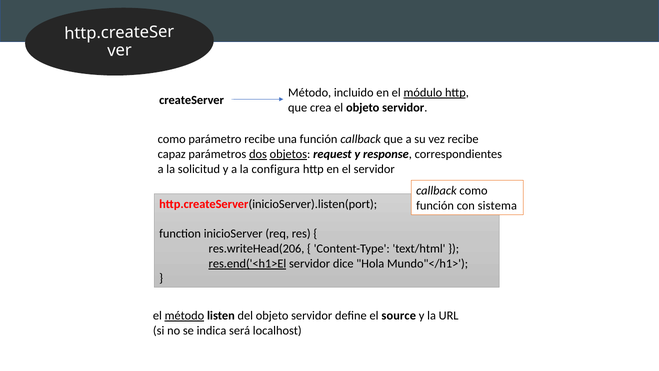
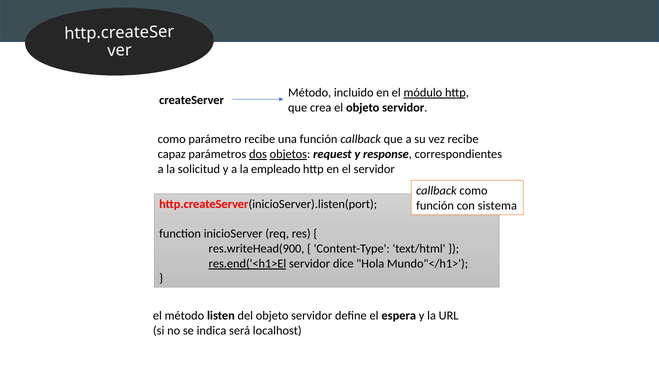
configura: configura -> empleado
res.writeHead(206: res.writeHead(206 -> res.writeHead(900
método at (184, 315) underline: present -> none
source: source -> espera
